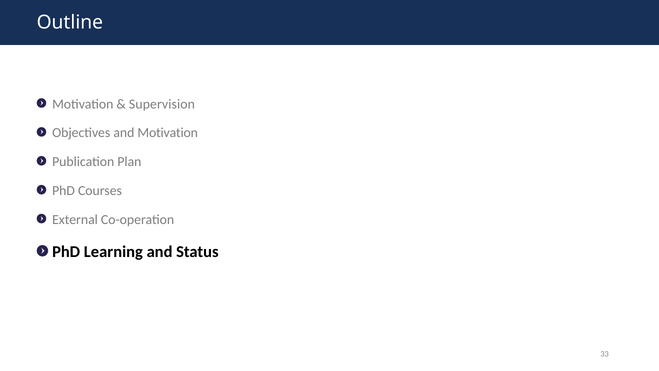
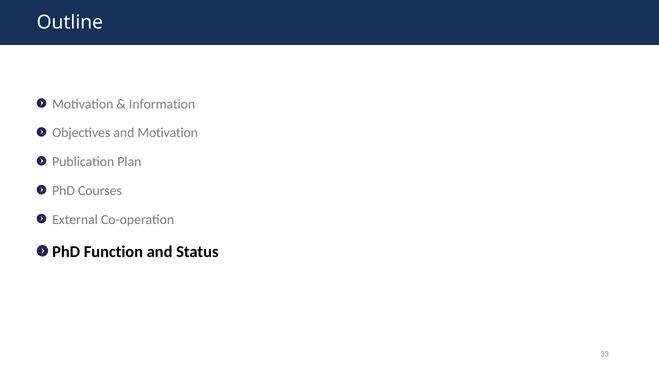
Supervision: Supervision -> Information
Learning: Learning -> Function
